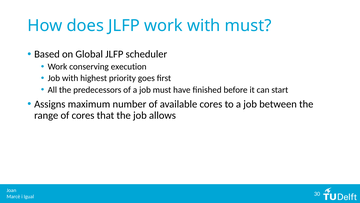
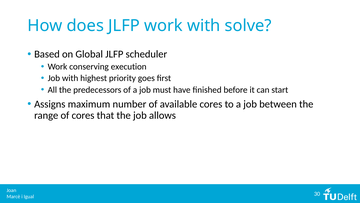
with must: must -> solve
